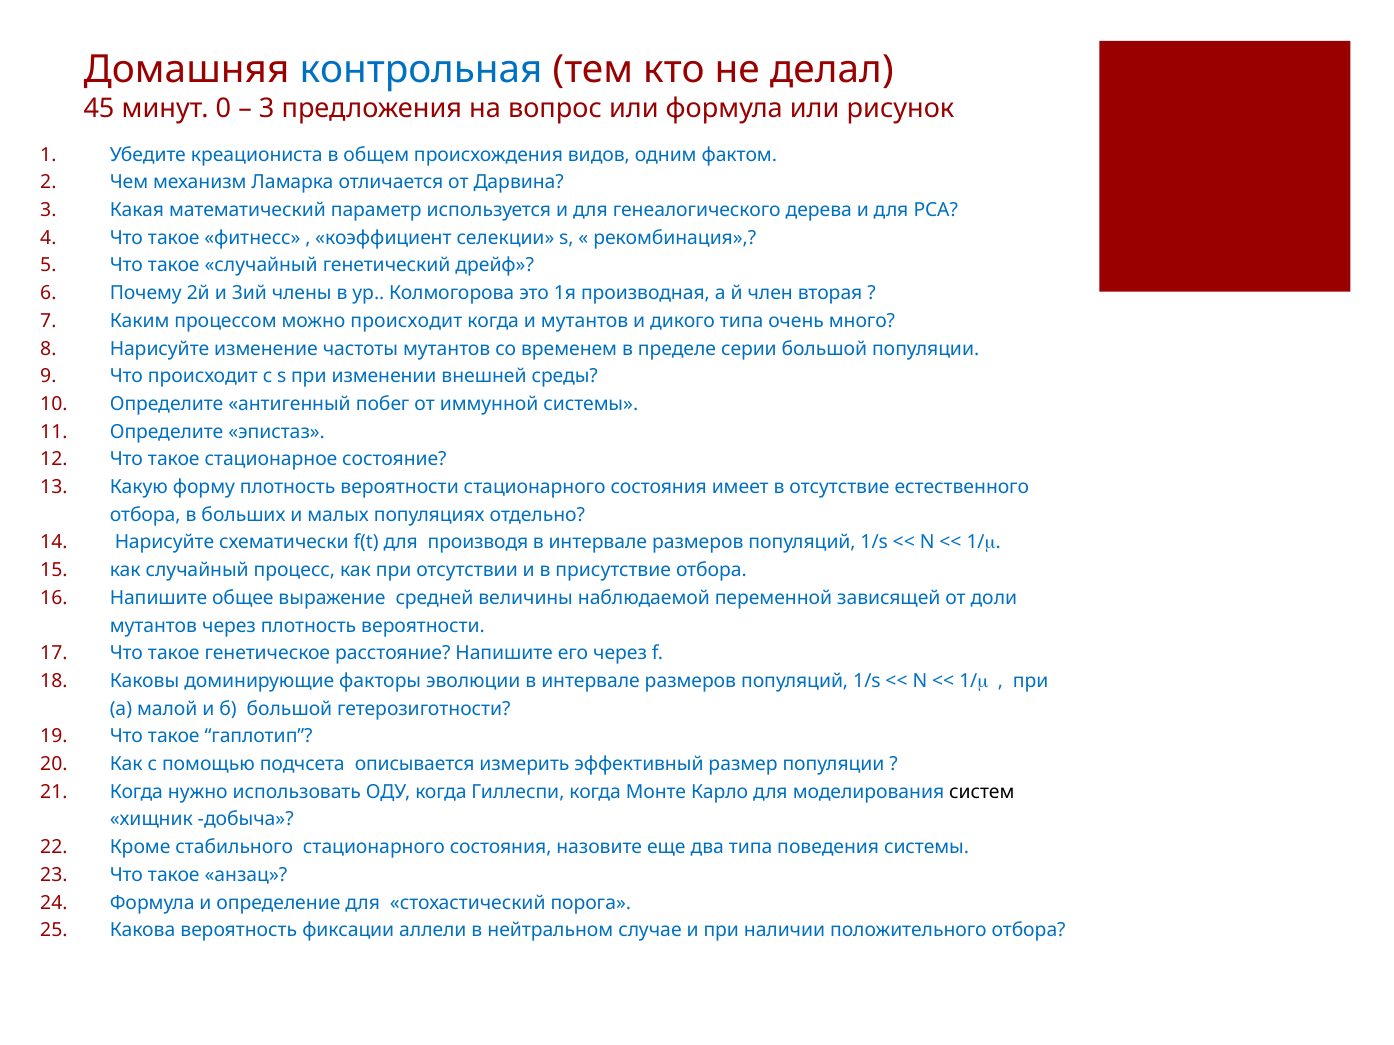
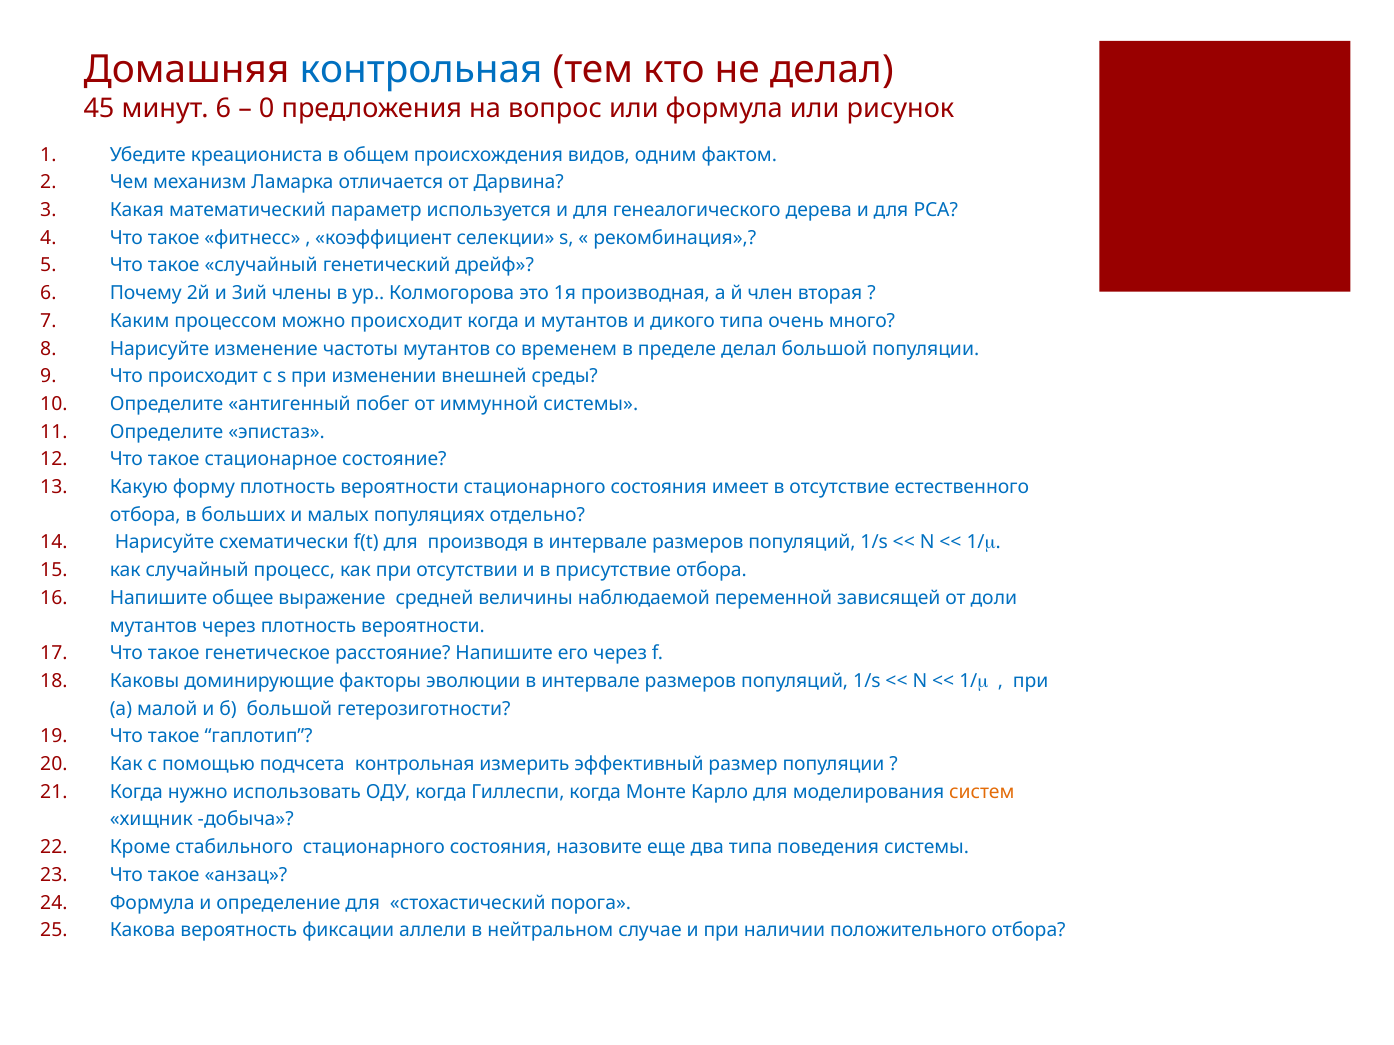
минут 0: 0 -> 6
3 at (267, 109): 3 -> 0
пределе серии: серии -> делал
подчсета описывается: описывается -> контрольная
систем colour: black -> orange
